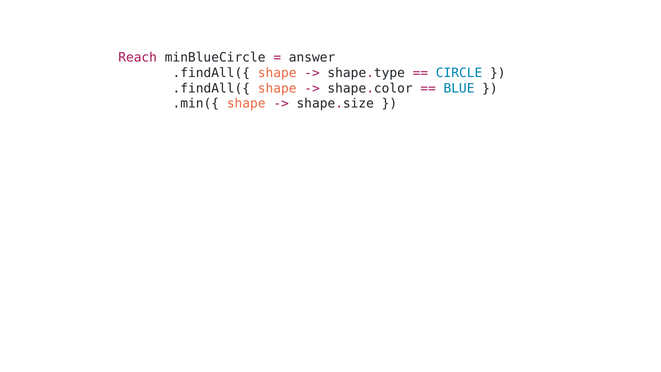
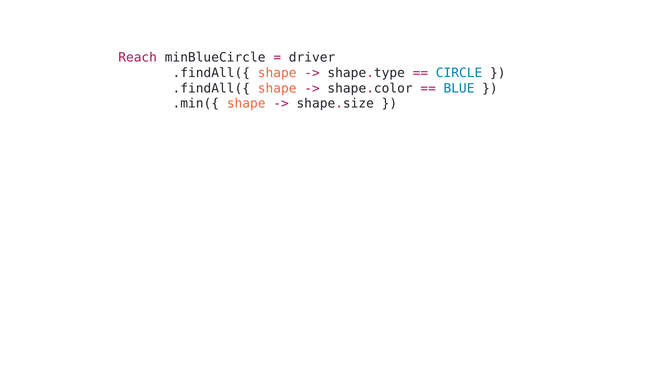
answer: answer -> driver
